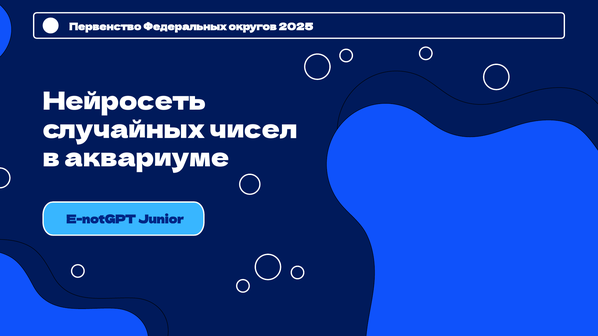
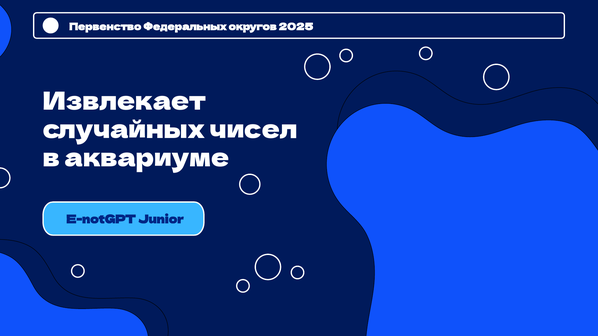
Нейросеть: Нейросеть -> Извлекает
